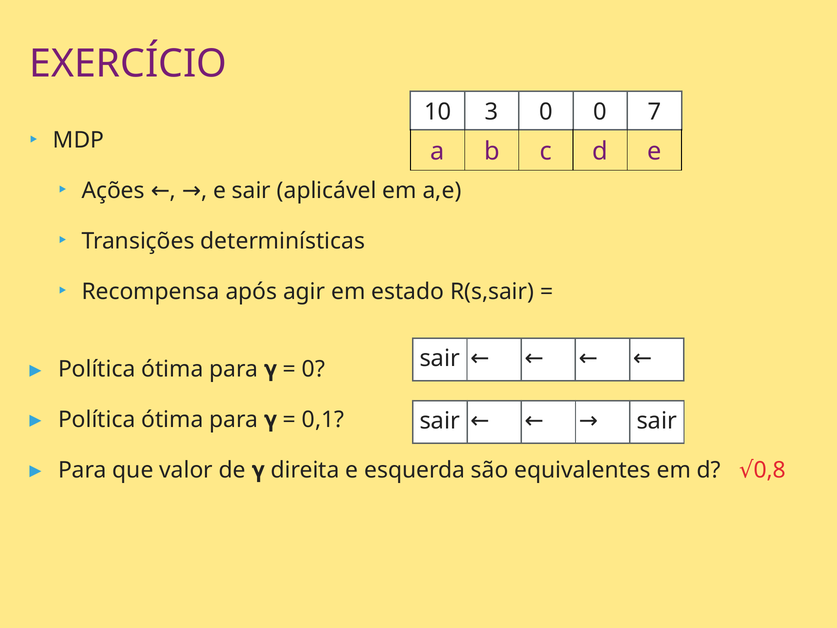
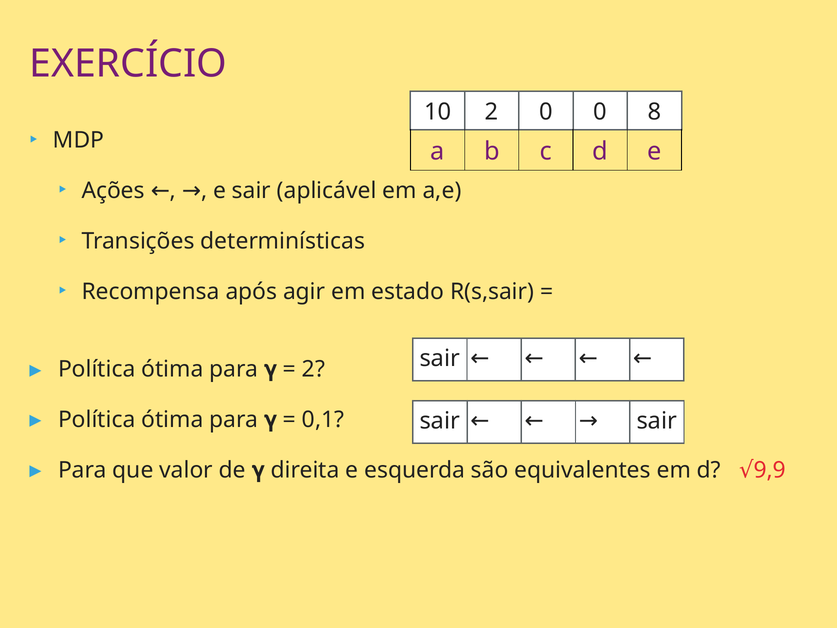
10 3: 3 -> 2
7: 7 -> 8
0 at (313, 369): 0 -> 2
0,8: 0,8 -> 9,9
